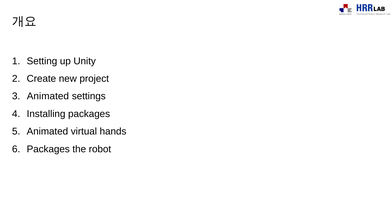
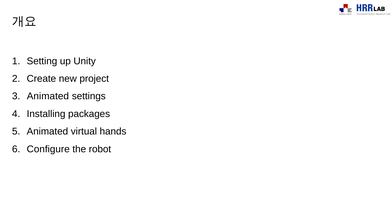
Packages at (48, 149): Packages -> Configure
